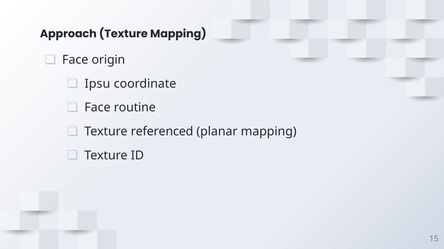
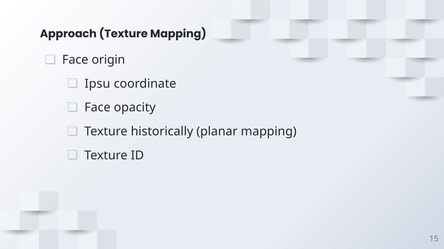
routine: routine -> opacity
referenced: referenced -> historically
